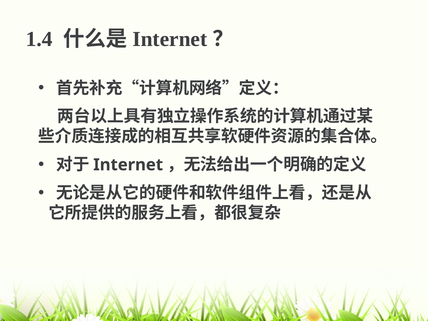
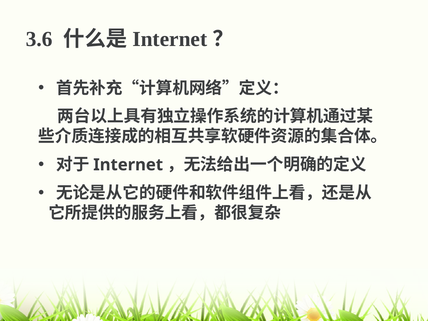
1.4: 1.4 -> 3.6
